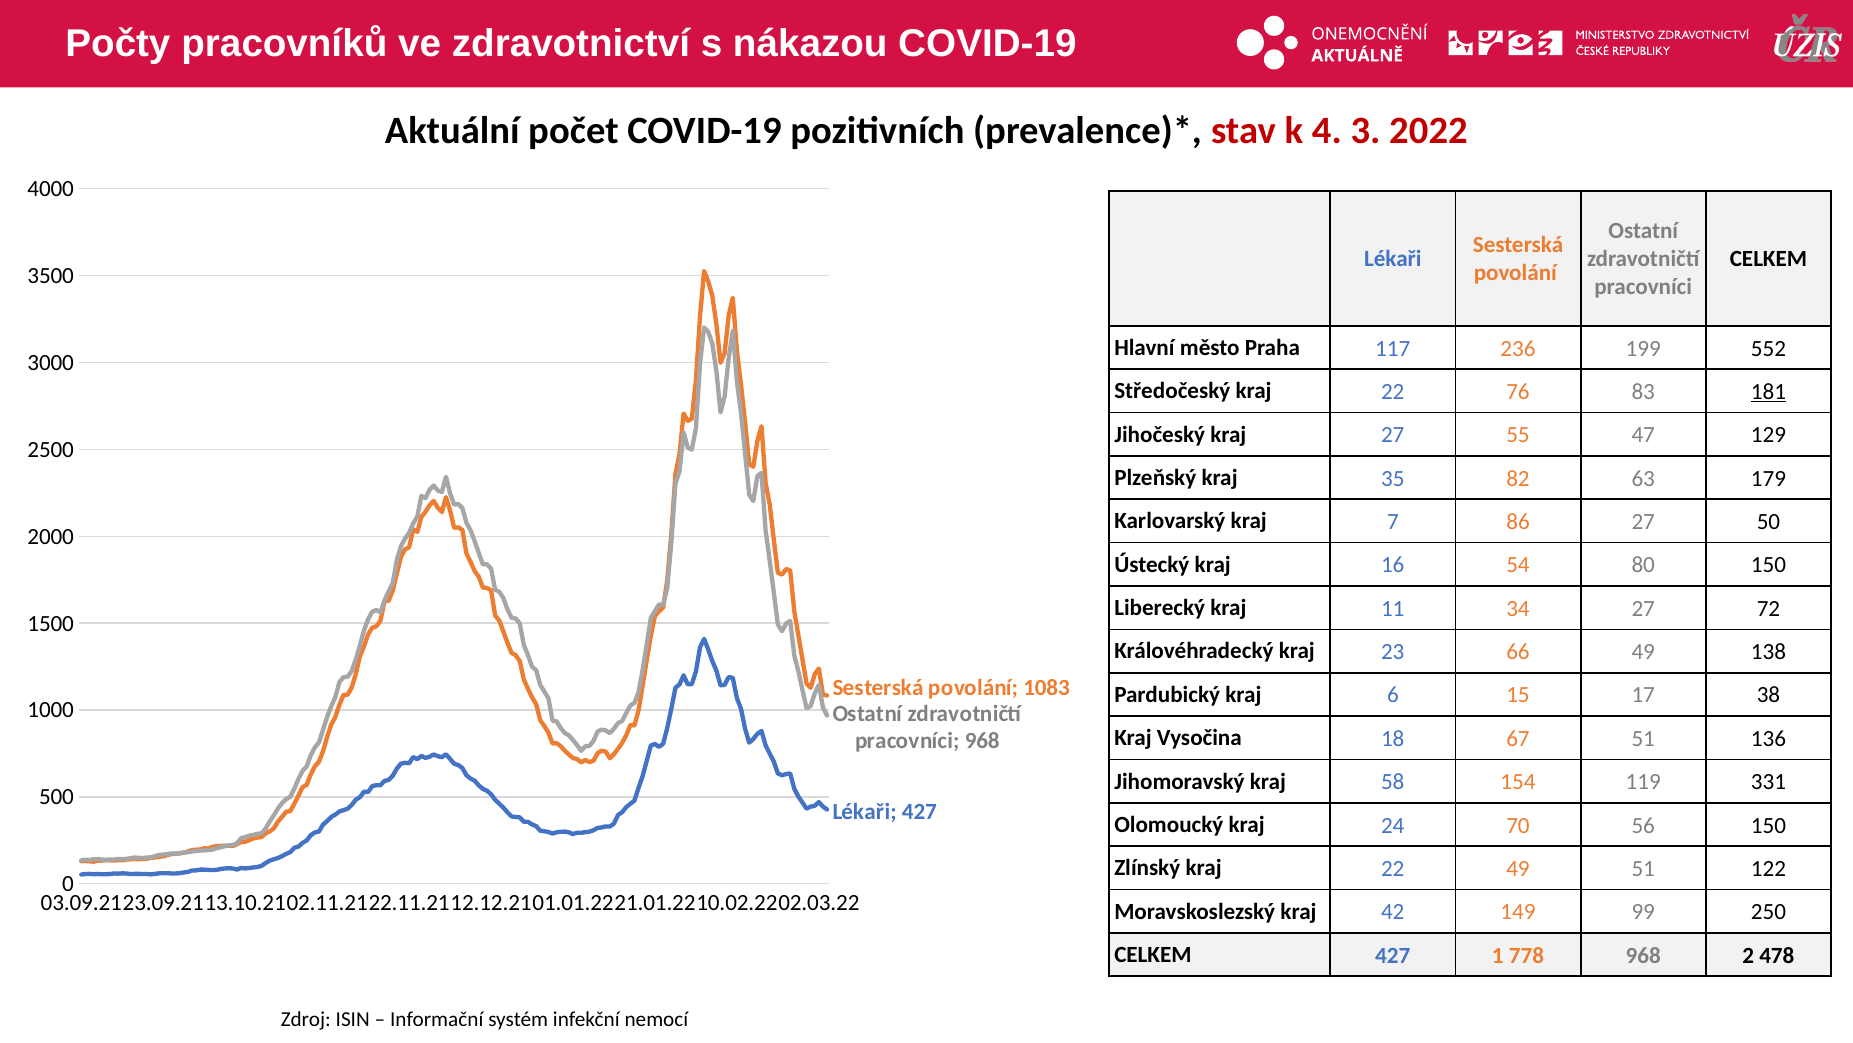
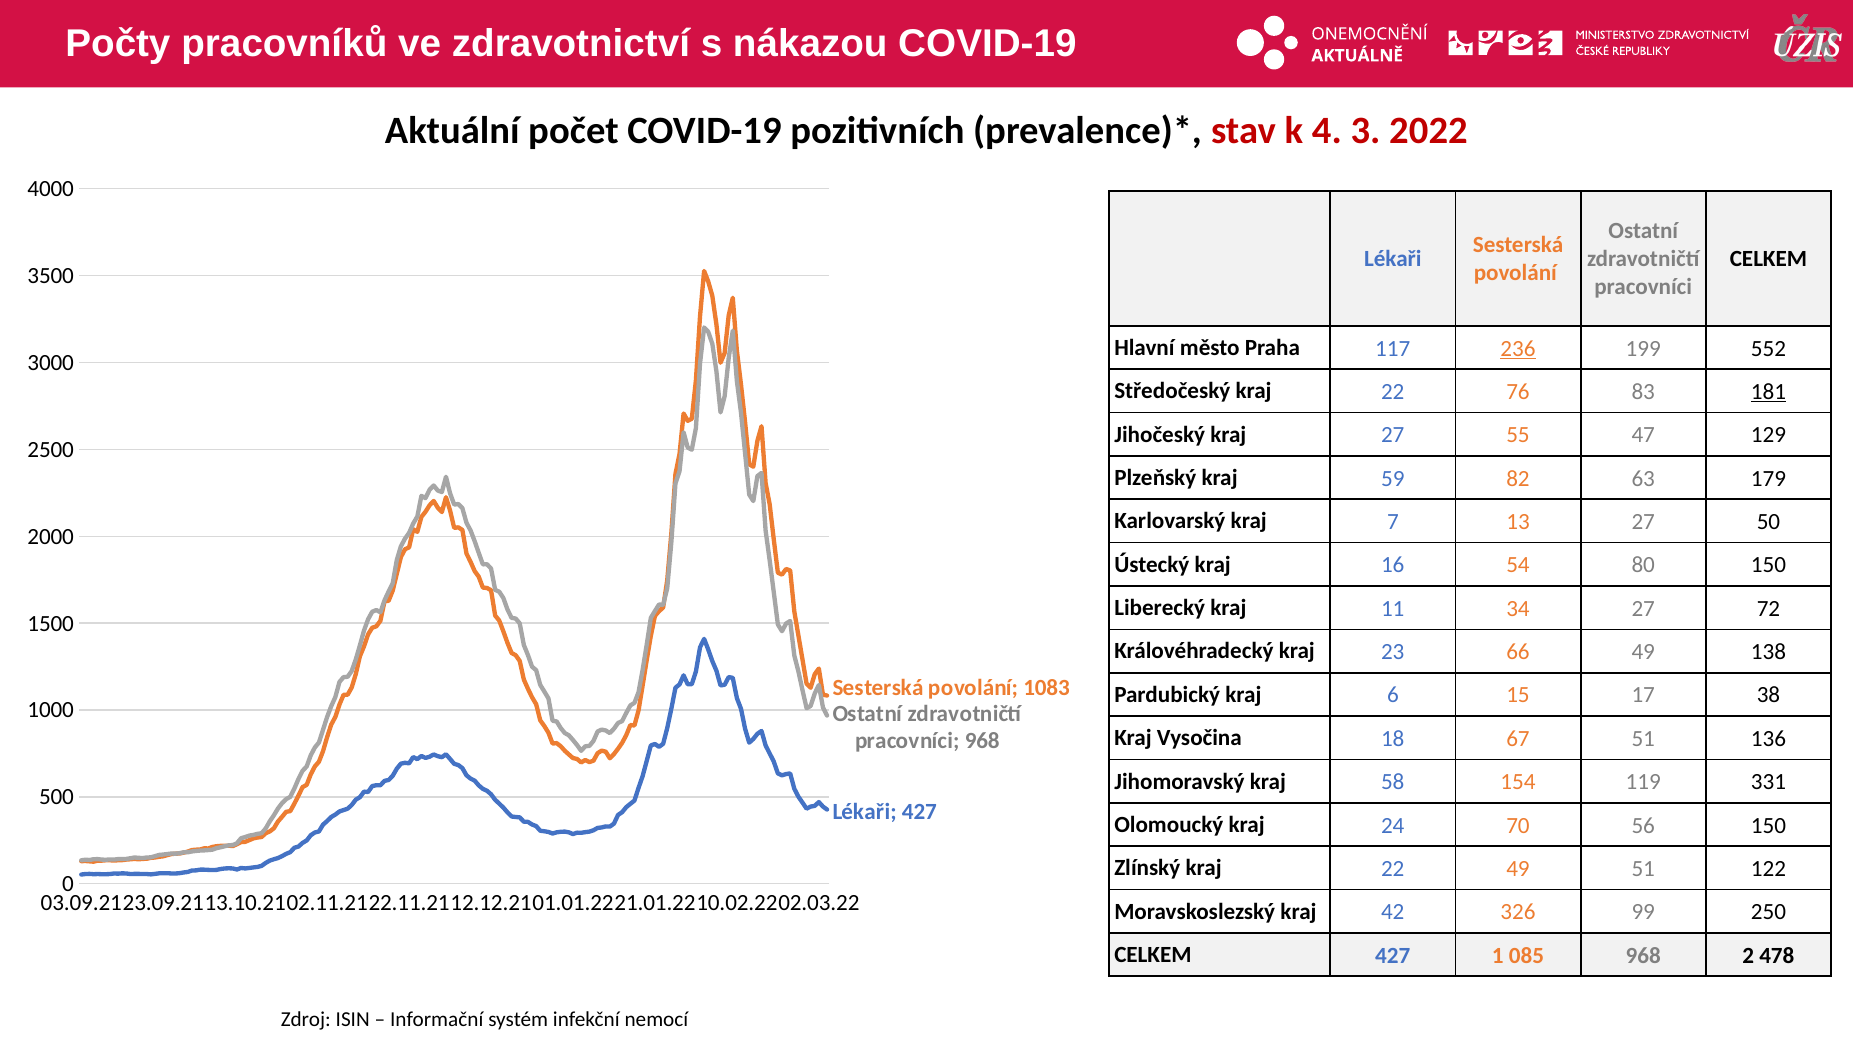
236 underline: none -> present
35: 35 -> 59
86: 86 -> 13
149: 149 -> 326
778: 778 -> 085
